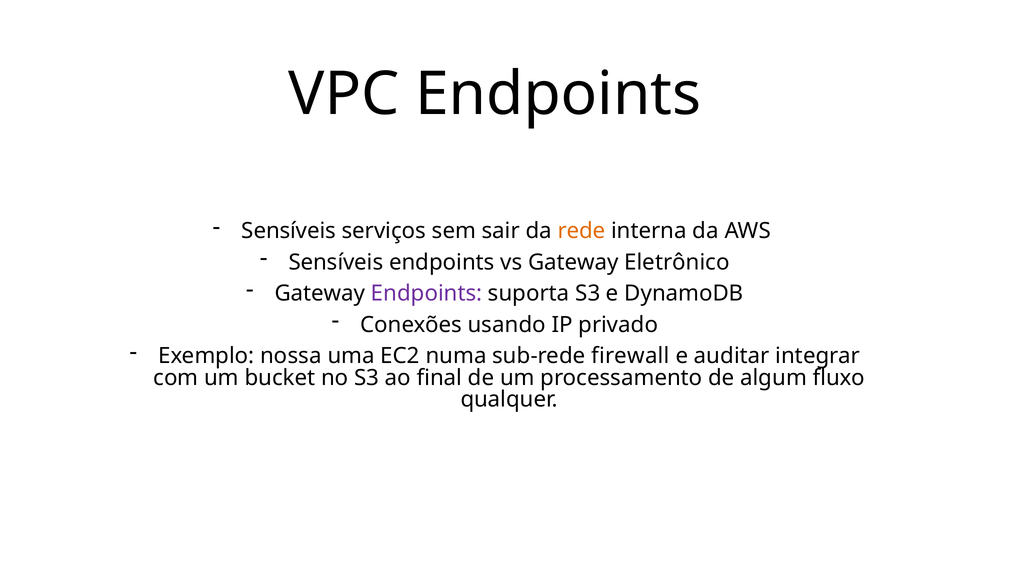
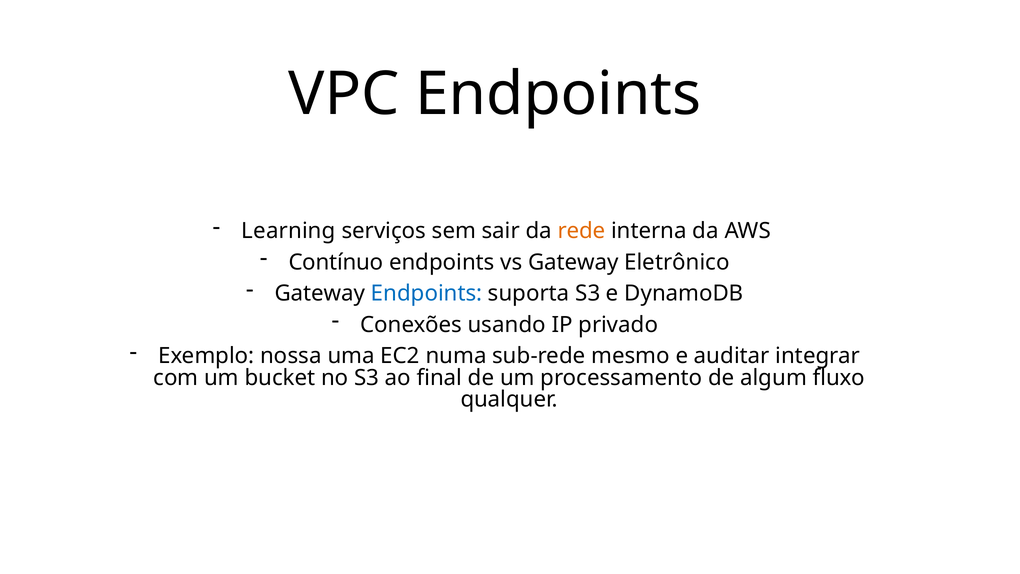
Sensíveis at (289, 231): Sensíveis -> Learning
Sensíveis at (336, 262): Sensíveis -> Contínuo
Endpoints at (427, 293) colour: purple -> blue
firewall: firewall -> mesmo
